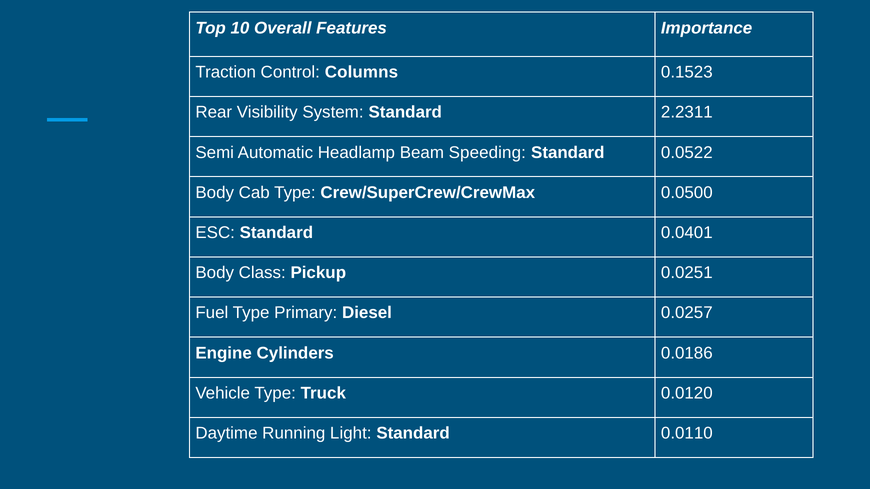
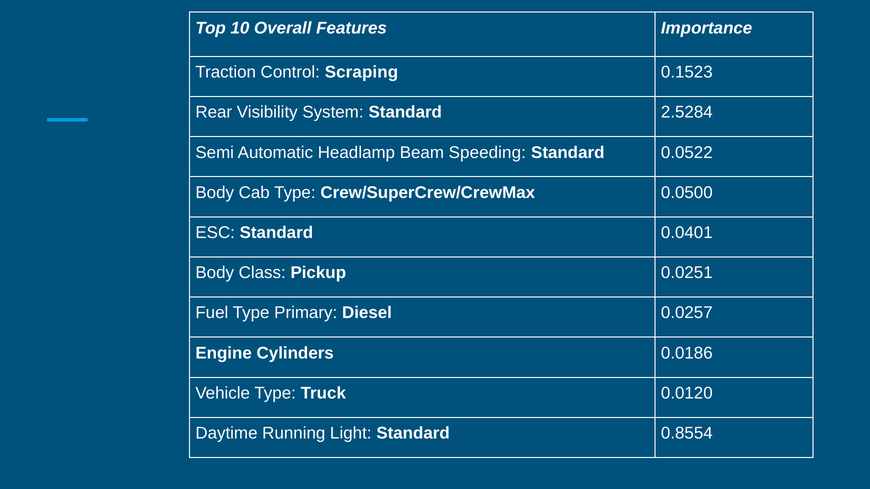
Columns: Columns -> Scraping
2.2311: 2.2311 -> 2.5284
0.0110: 0.0110 -> 0.8554
